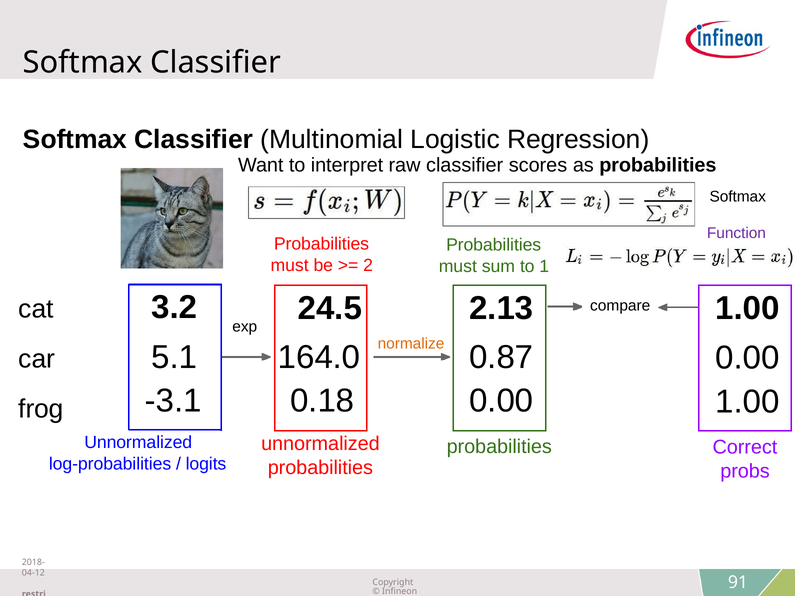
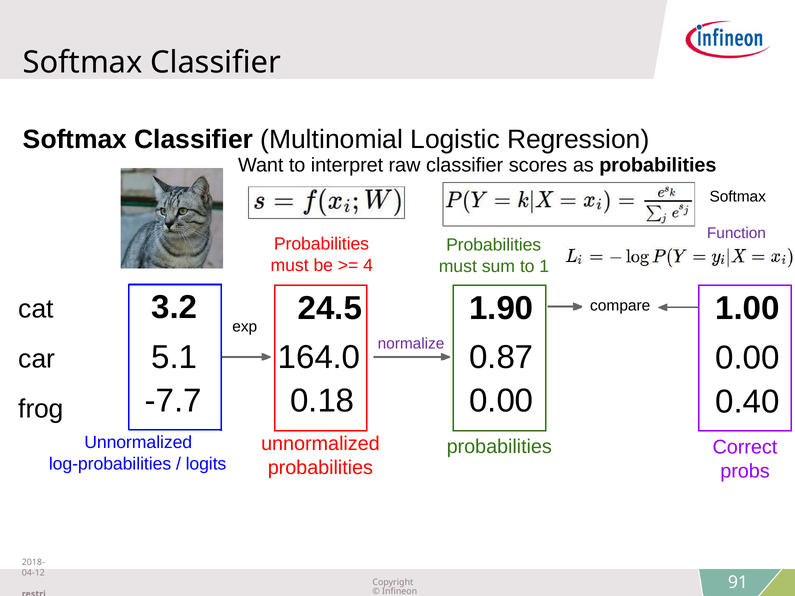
2: 2 -> 4
2.13: 2.13 -> 1.90
normalize colour: orange -> purple
-3.1: -3.1 -> -7.7
0.00 1.00: 1.00 -> 0.40
